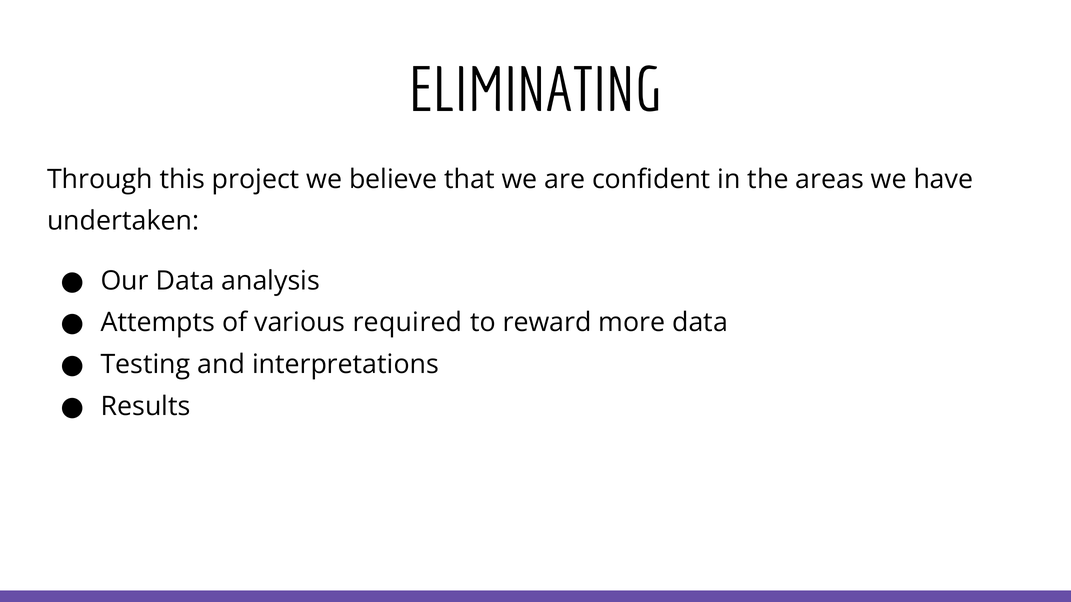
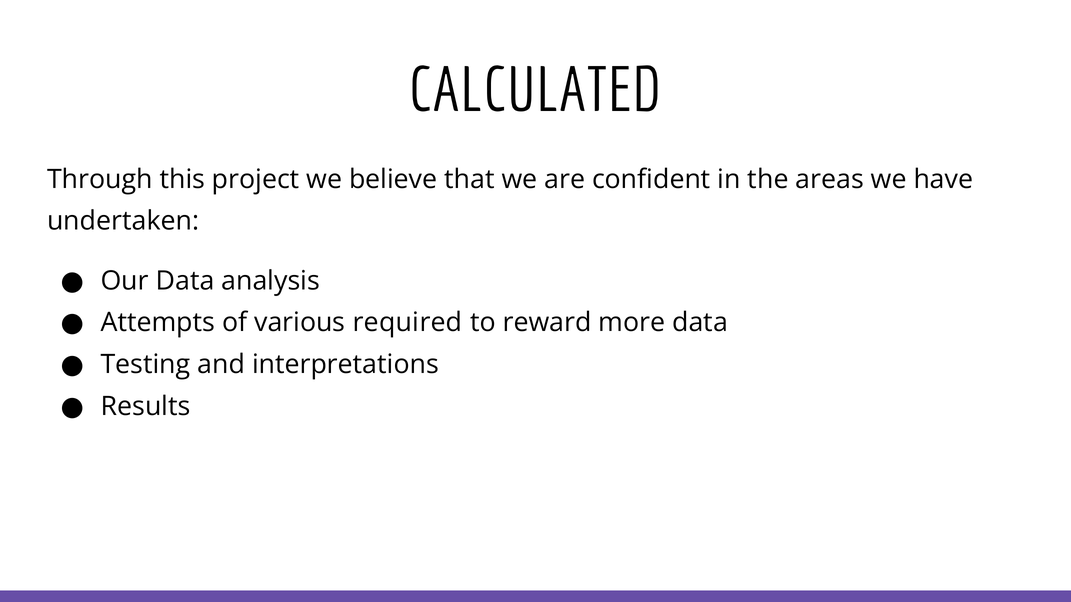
ELIMINATING: ELIMINATING -> CALCULATED
